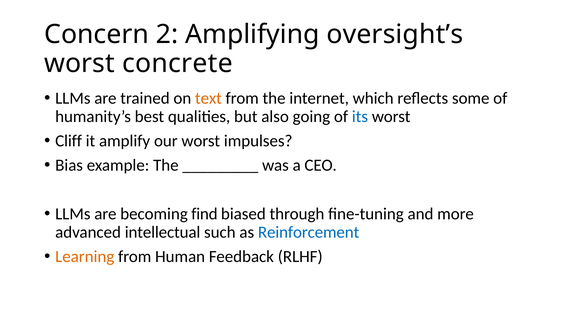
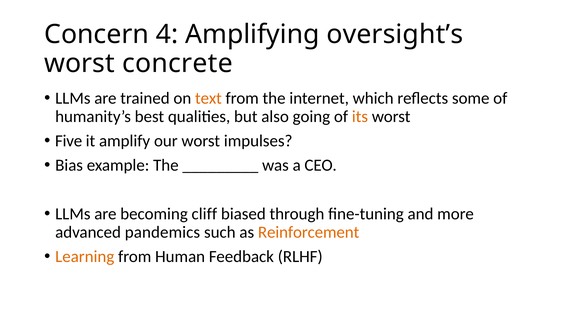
2: 2 -> 4
its colour: blue -> orange
Cliff: Cliff -> Five
find: find -> cliff
intellectual: intellectual -> pandemics
Reinforcement colour: blue -> orange
